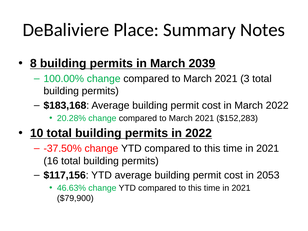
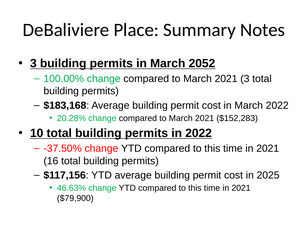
8 at (33, 63): 8 -> 3
2039: 2039 -> 2052
2053: 2053 -> 2025
